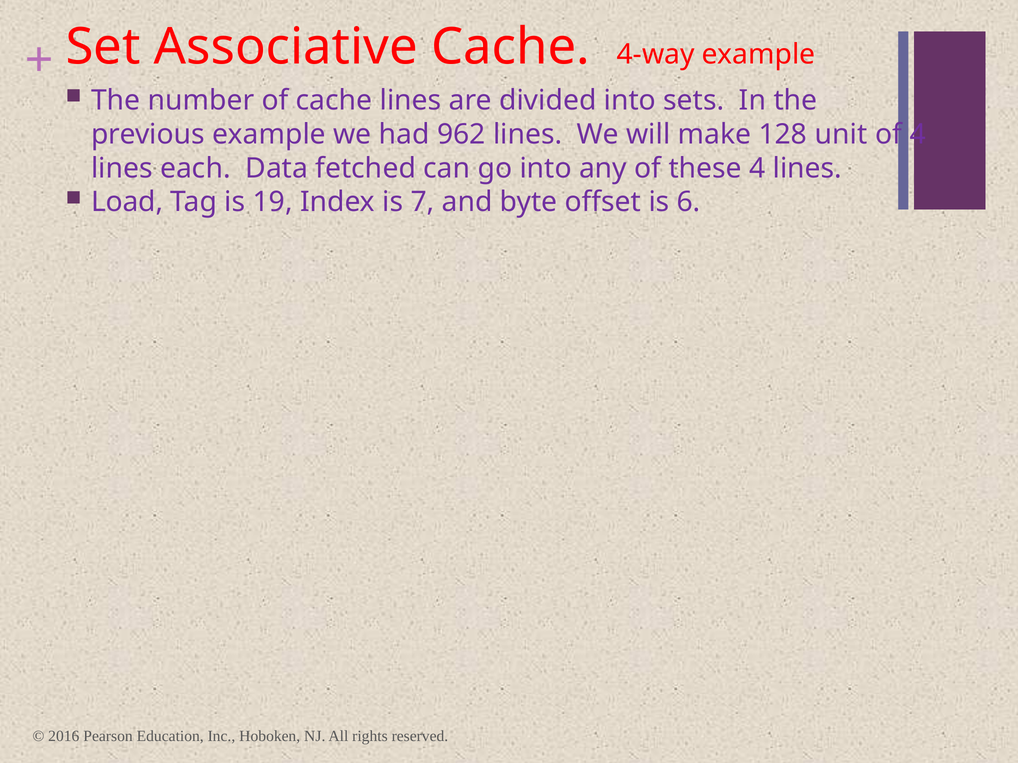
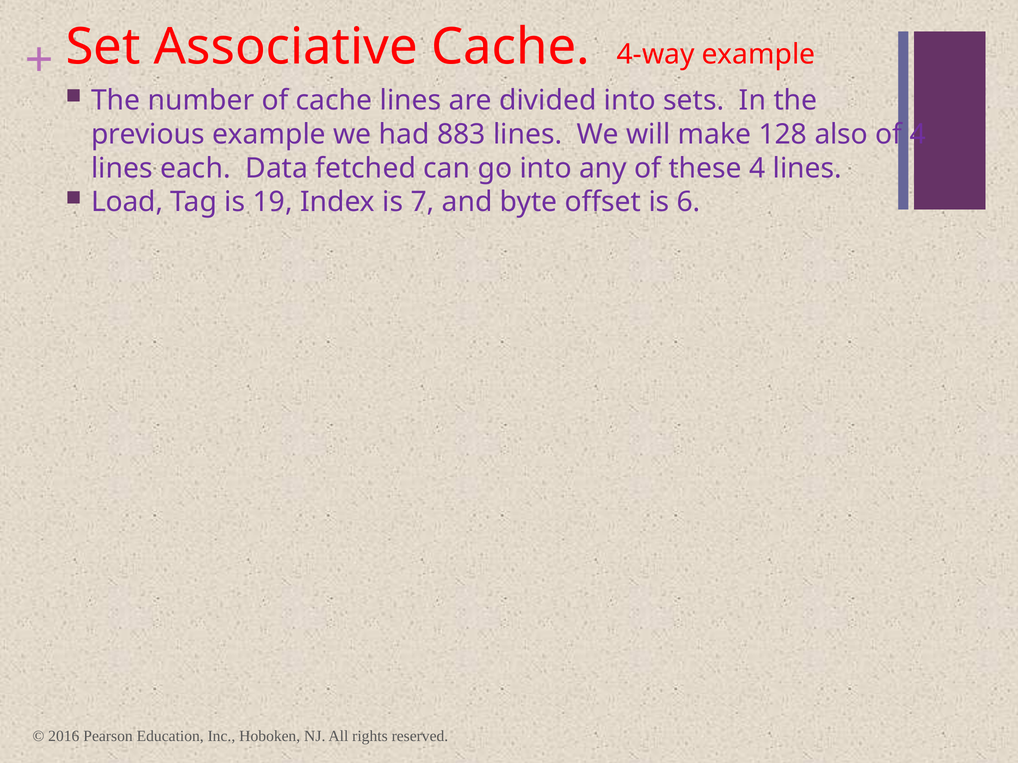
962: 962 -> 883
unit: unit -> also
